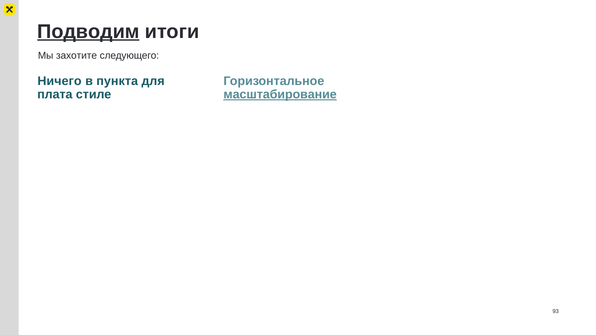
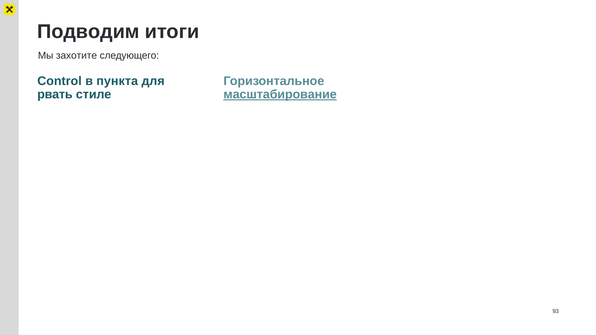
Подводим underline: present -> none
Ничего: Ничего -> Control
плата: плата -> рвать
